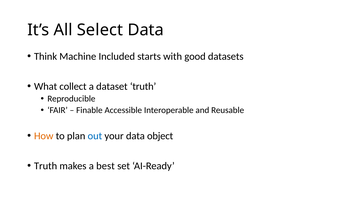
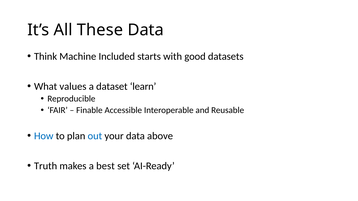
Select: Select -> These
collect: collect -> values
dataset truth: truth -> learn
How colour: orange -> blue
object: object -> above
